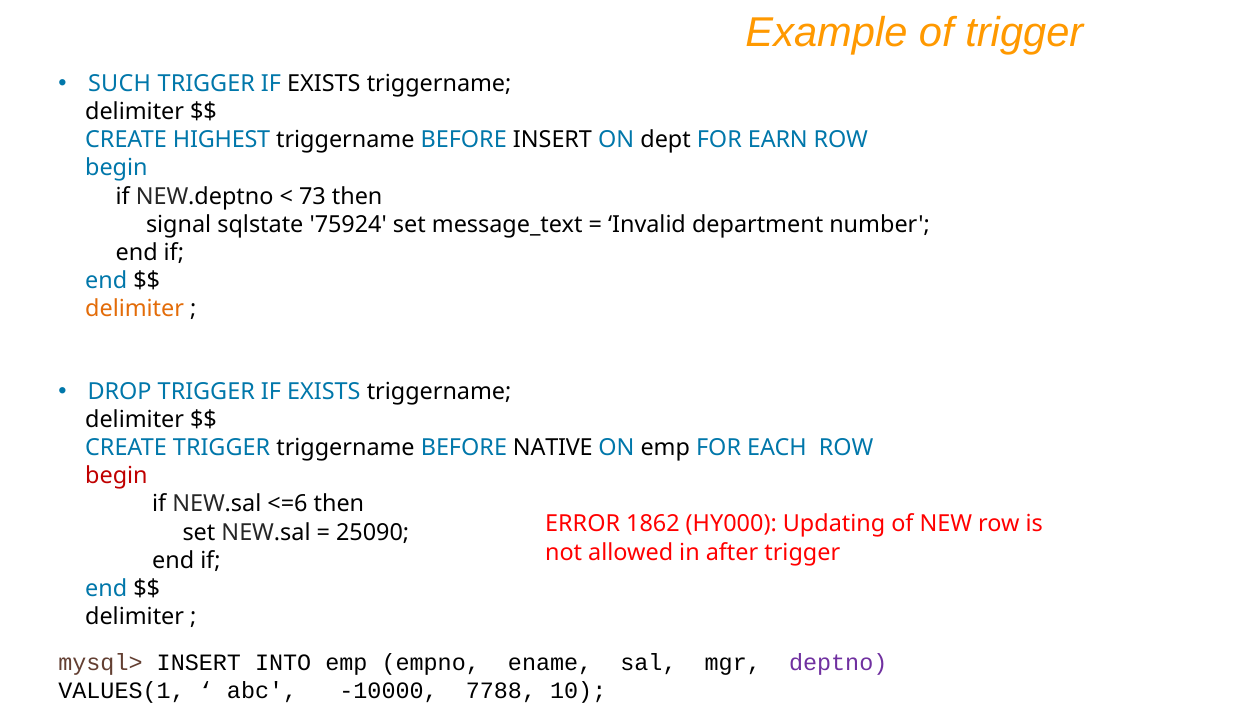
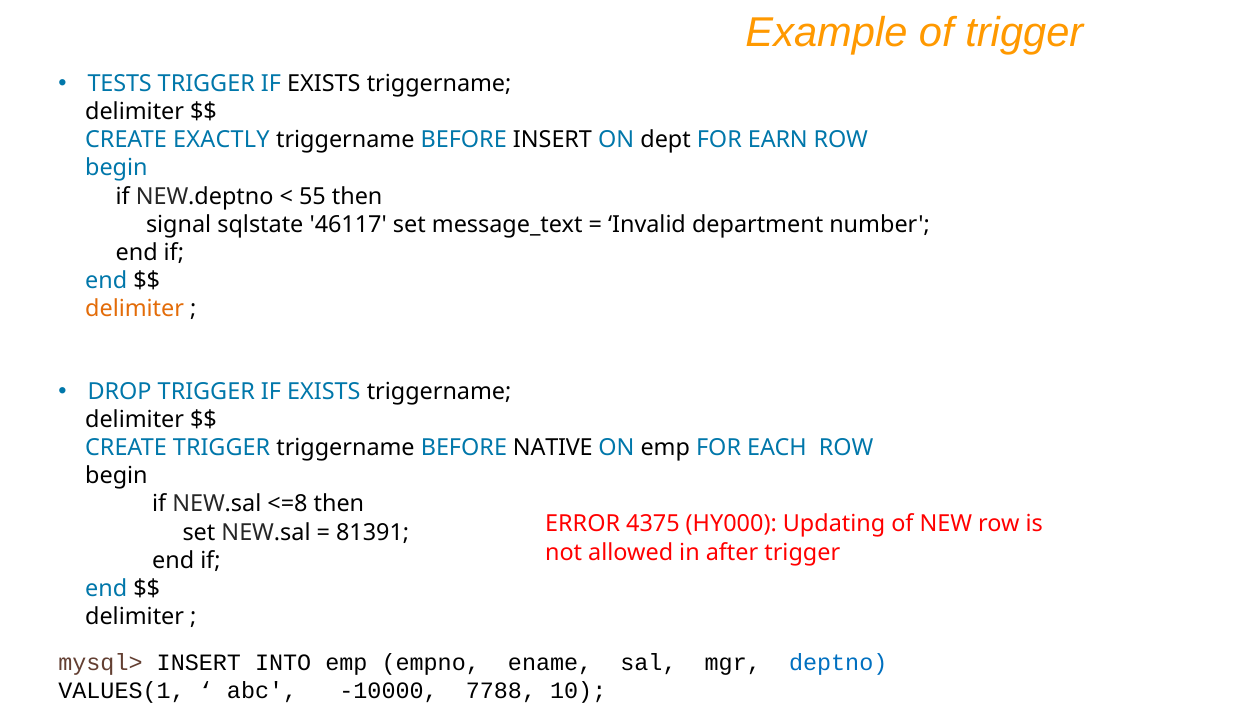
SUCH: SUCH -> TESTS
HIGHEST: HIGHEST -> EXACTLY
73: 73 -> 55
75924: 75924 -> 46117
begin at (116, 476) colour: red -> black
<=6: <=6 -> <=8
1862: 1862 -> 4375
25090: 25090 -> 81391
deptno colour: purple -> blue
